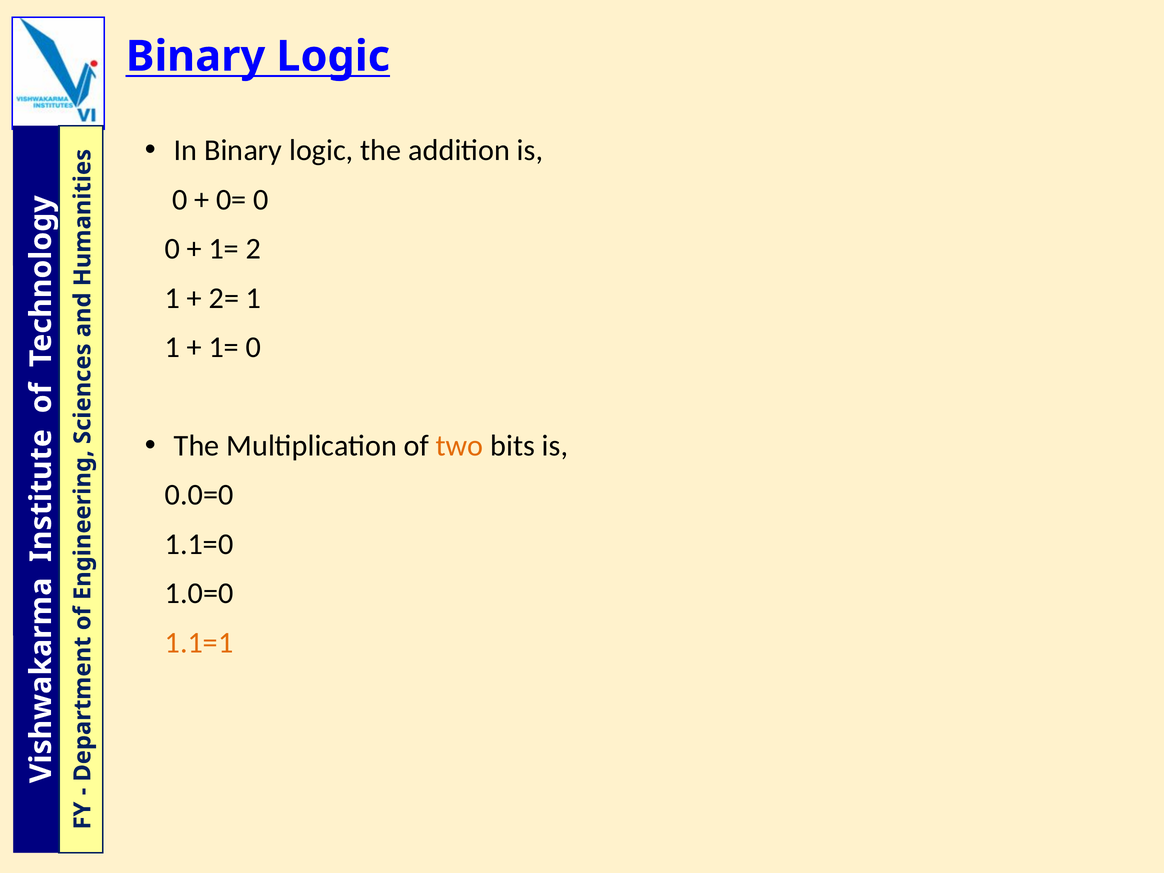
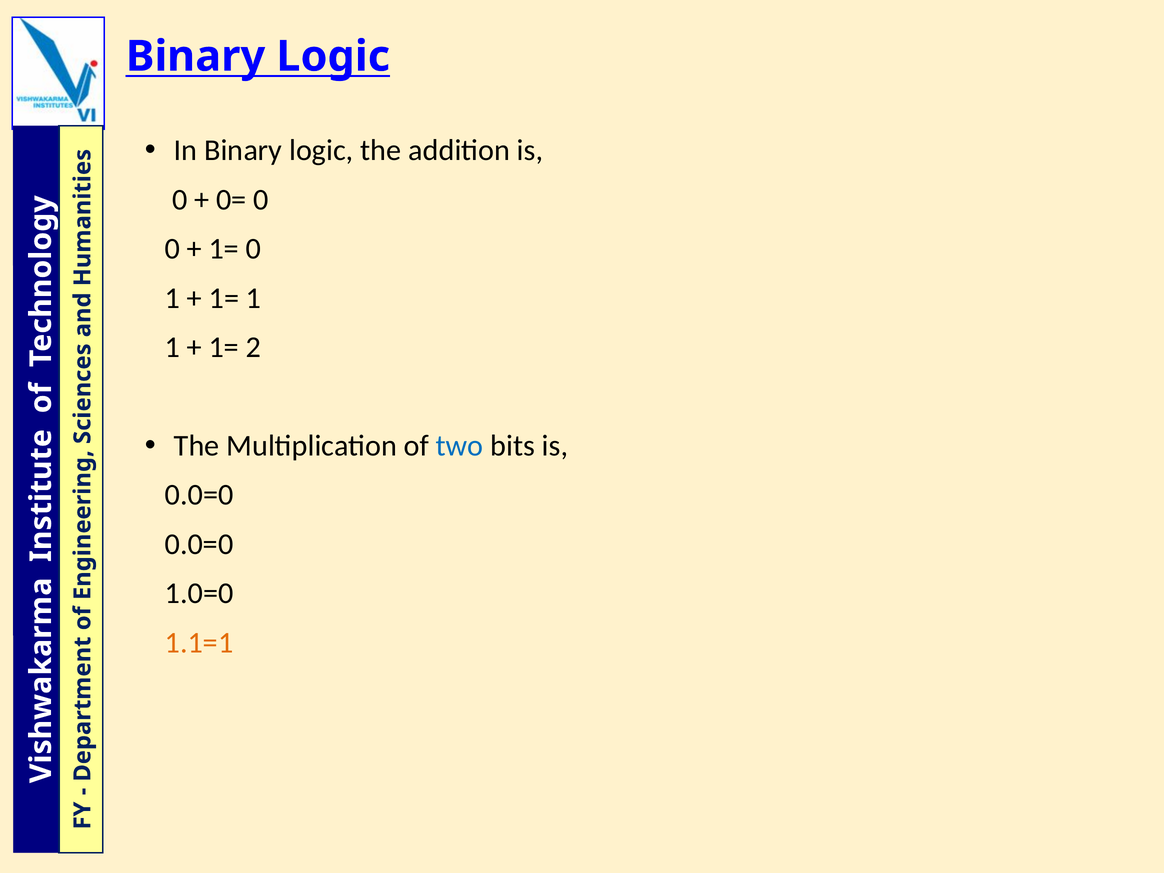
1= 2: 2 -> 0
2= at (224, 298): 2= -> 1=
1= 0: 0 -> 2
two colour: orange -> blue
1.1=0 at (199, 544): 1.1=0 -> 0.0=0
